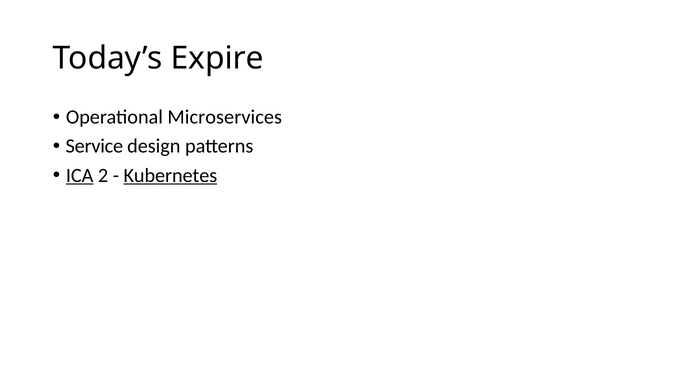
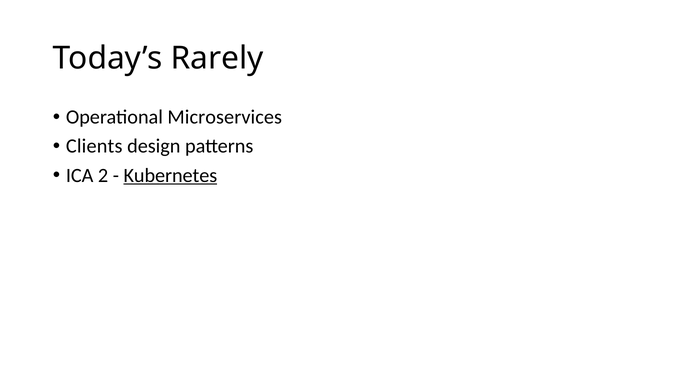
Expire: Expire -> Rarely
Service: Service -> Clients
ICA underline: present -> none
